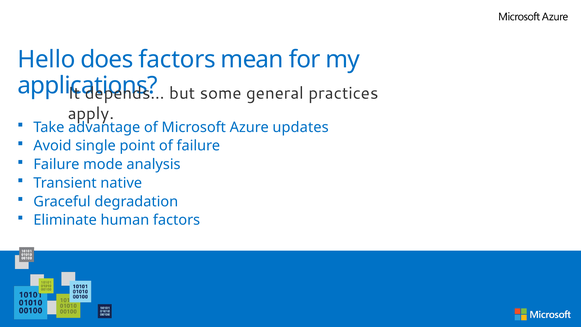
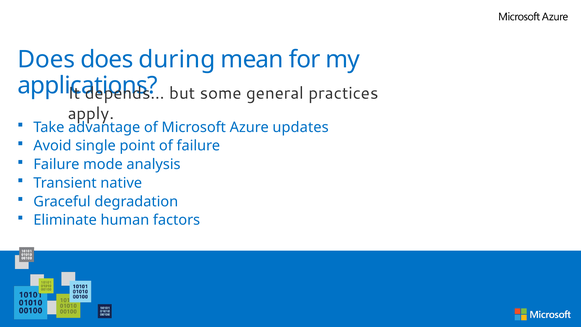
Hello at (46, 59): Hello -> Does
does factors: factors -> during
